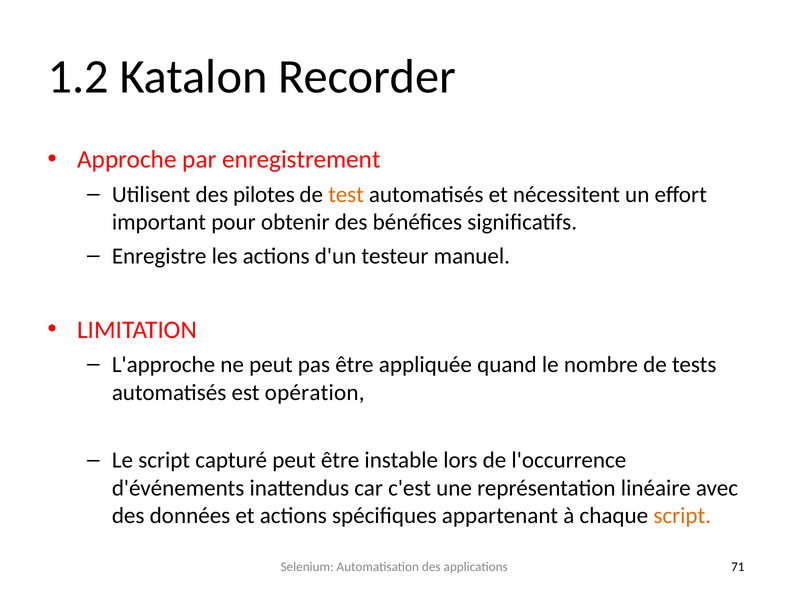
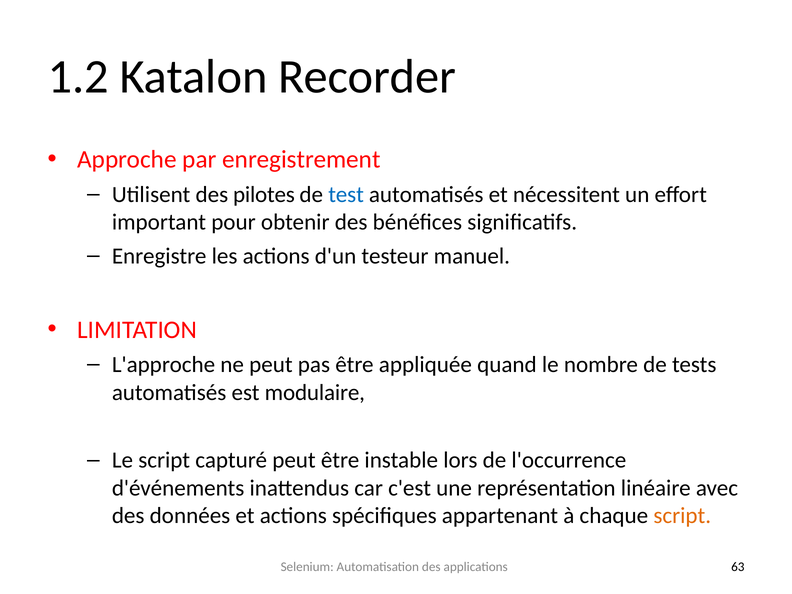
test colour: orange -> blue
opération: opération -> modulaire
71: 71 -> 63
